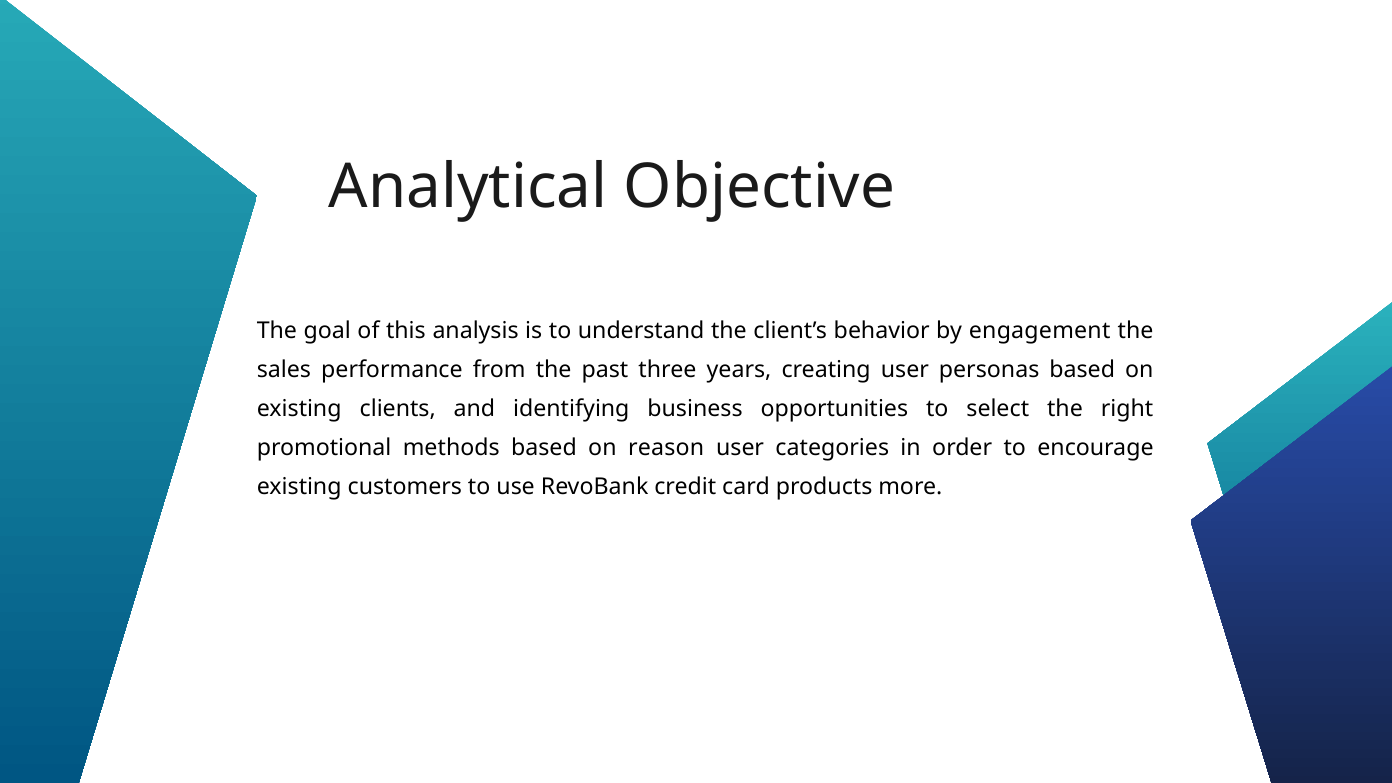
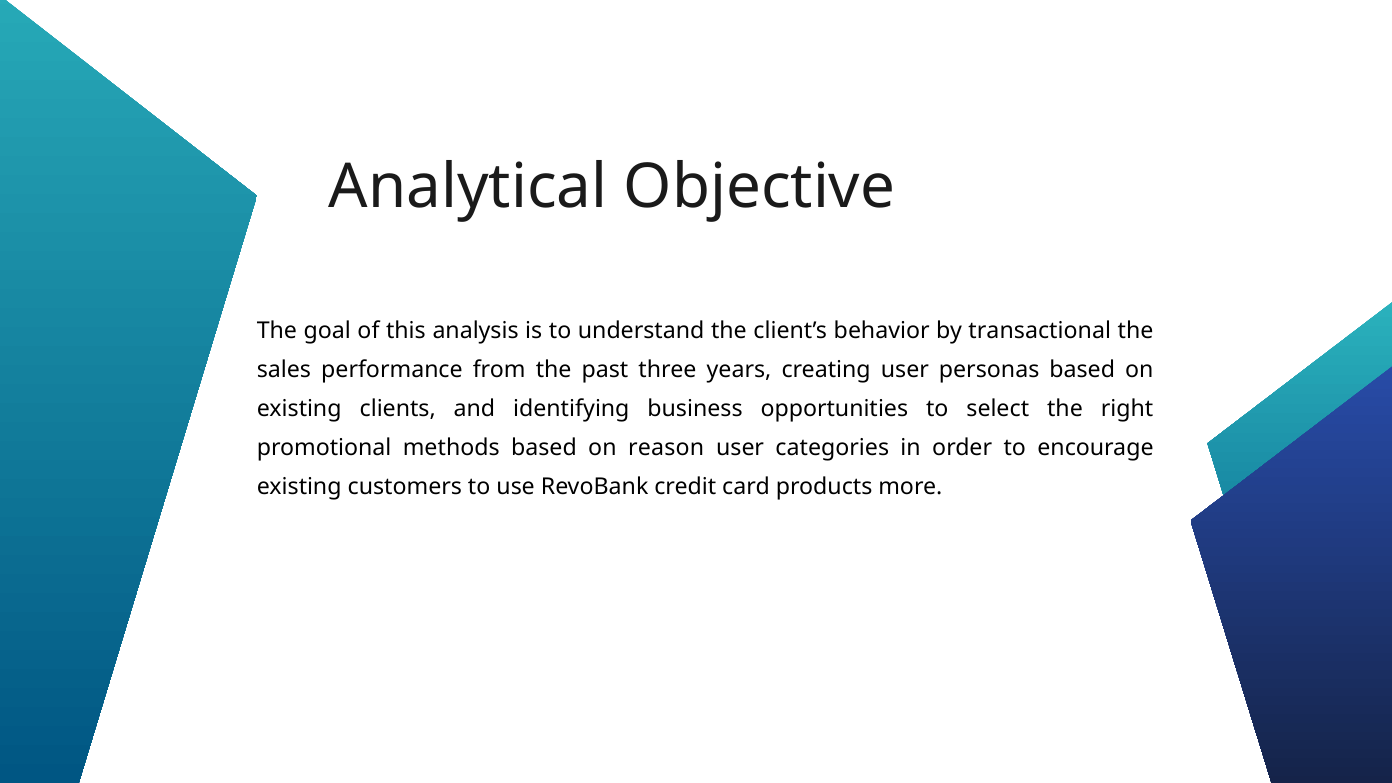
engagement: engagement -> transactional
